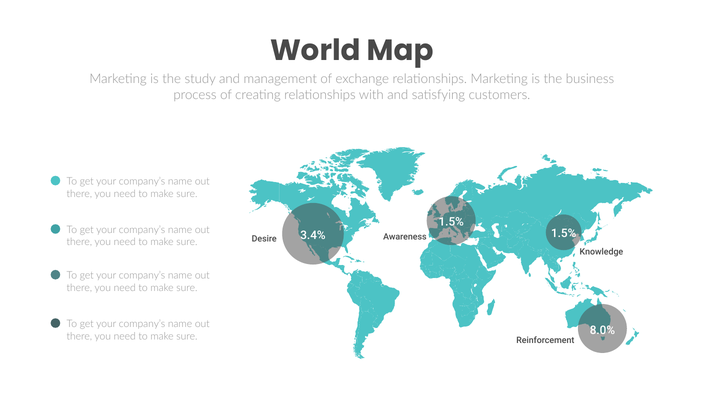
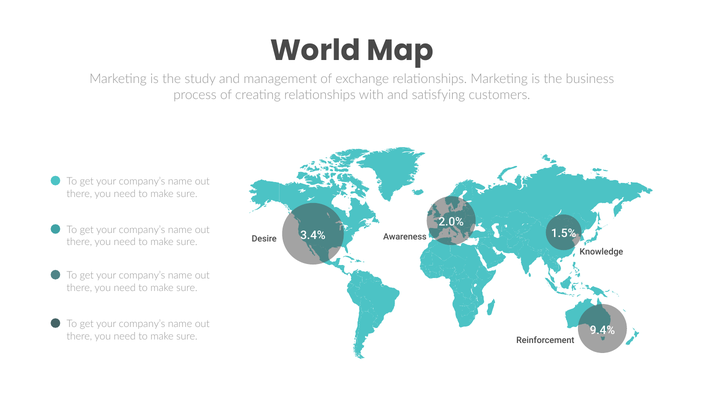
1.5% at (451, 222): 1.5% -> 2.0%
8.0%: 8.0% -> 9.4%
